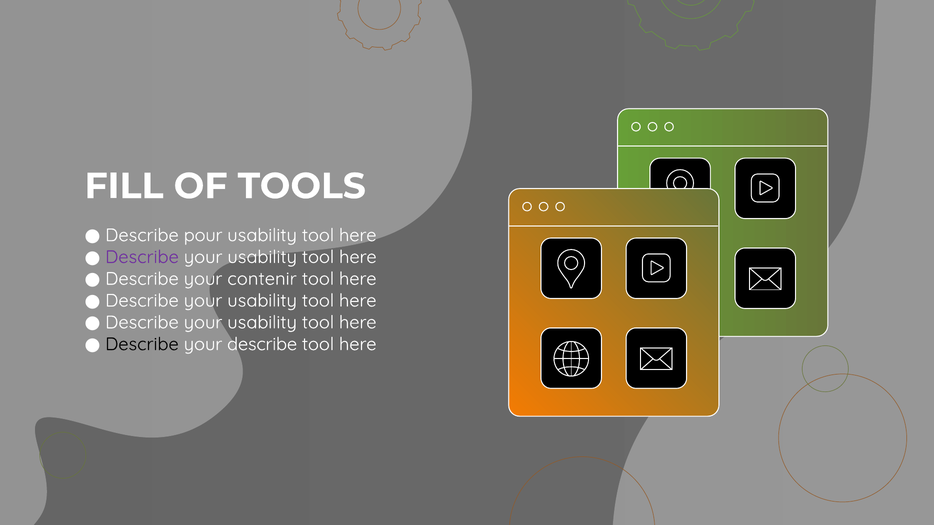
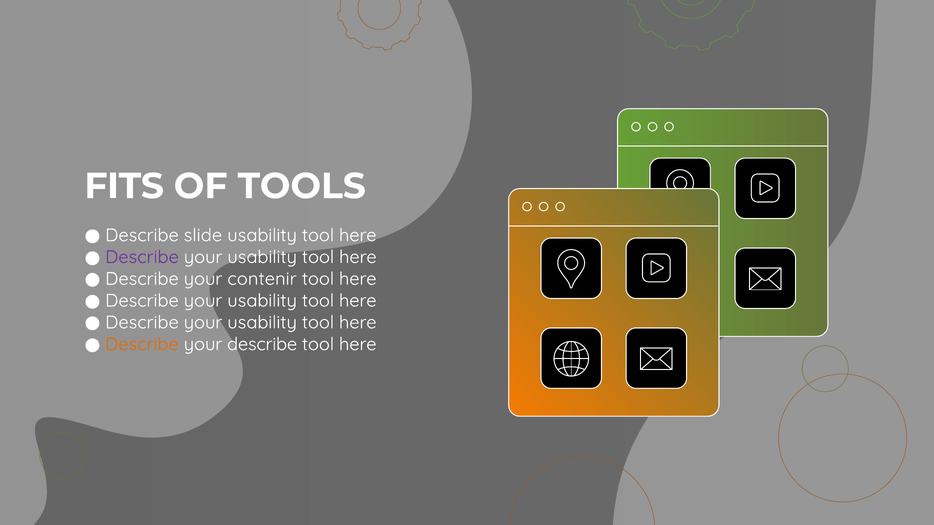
FILL: FILL -> FITS
pour: pour -> slide
Describe at (142, 344) colour: black -> orange
